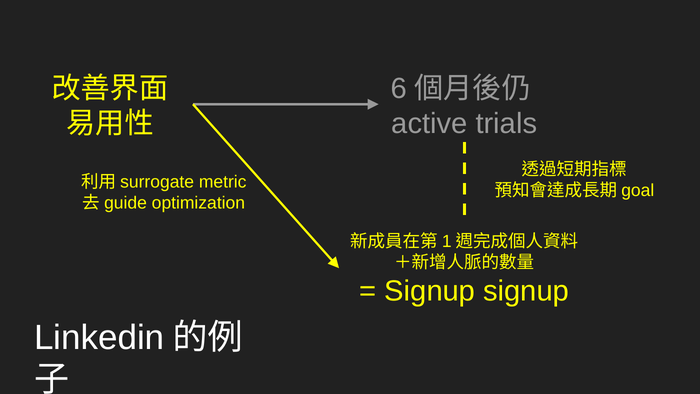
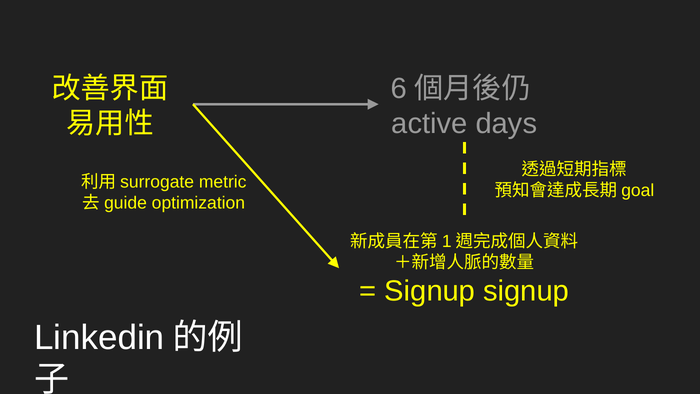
trials: trials -> days
